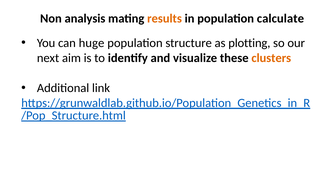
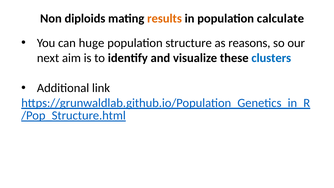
analysis: analysis -> diploids
plotting: plotting -> reasons
clusters colour: orange -> blue
